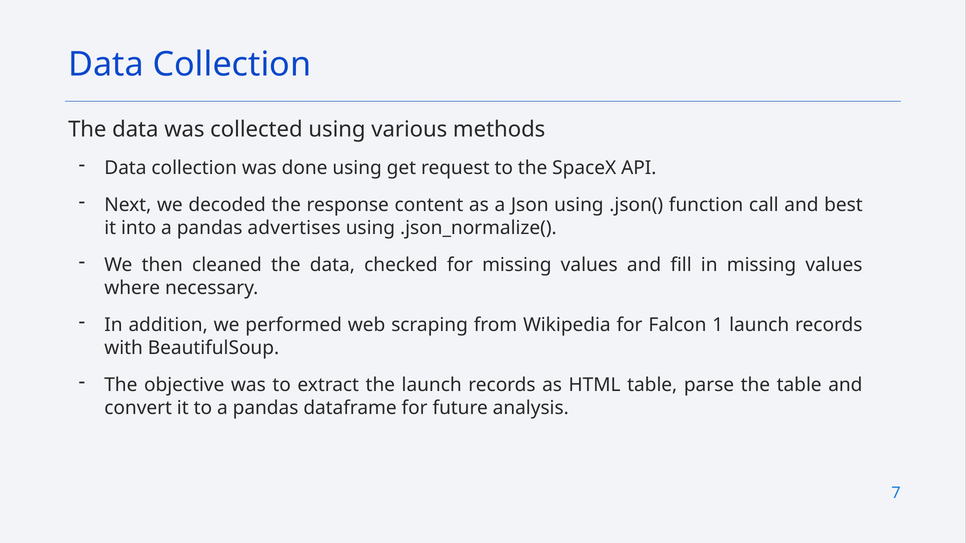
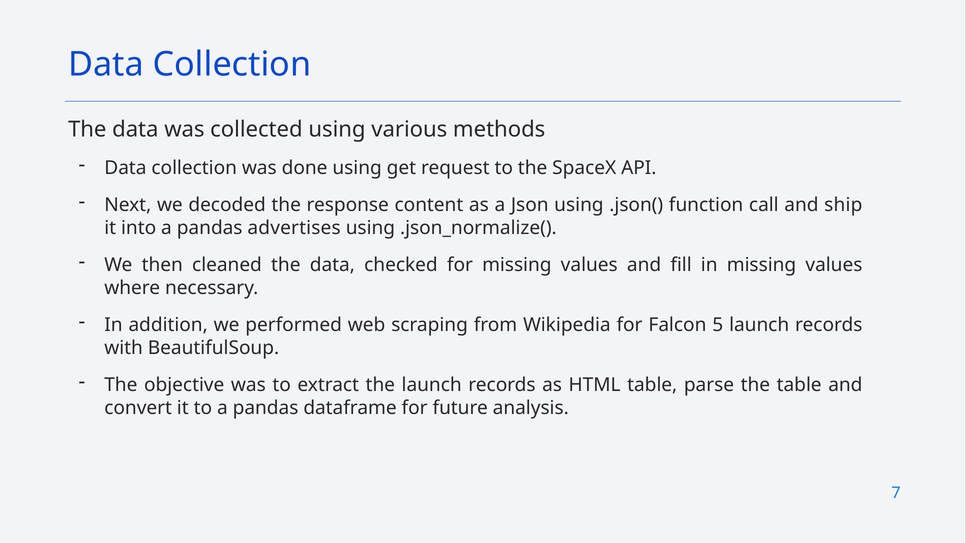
best: best -> ship
1: 1 -> 5
